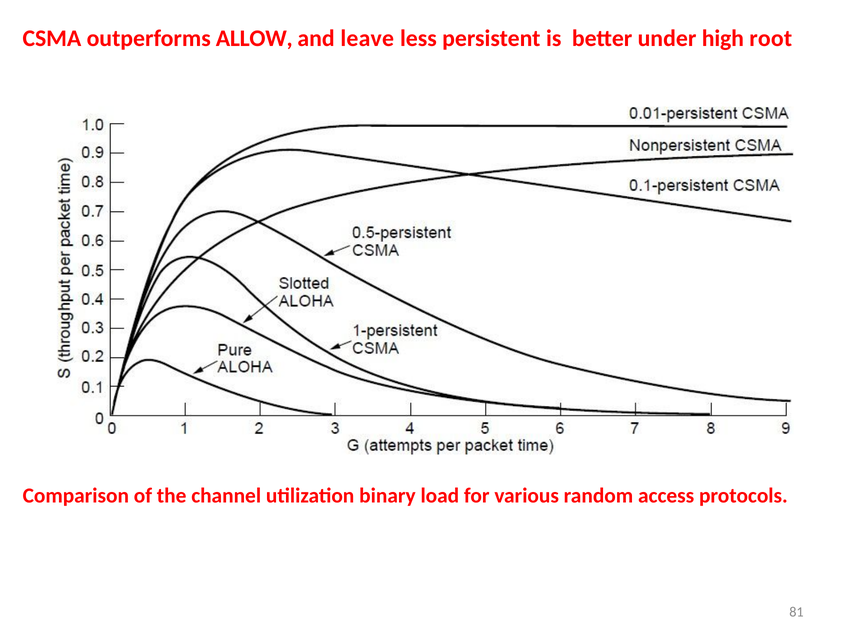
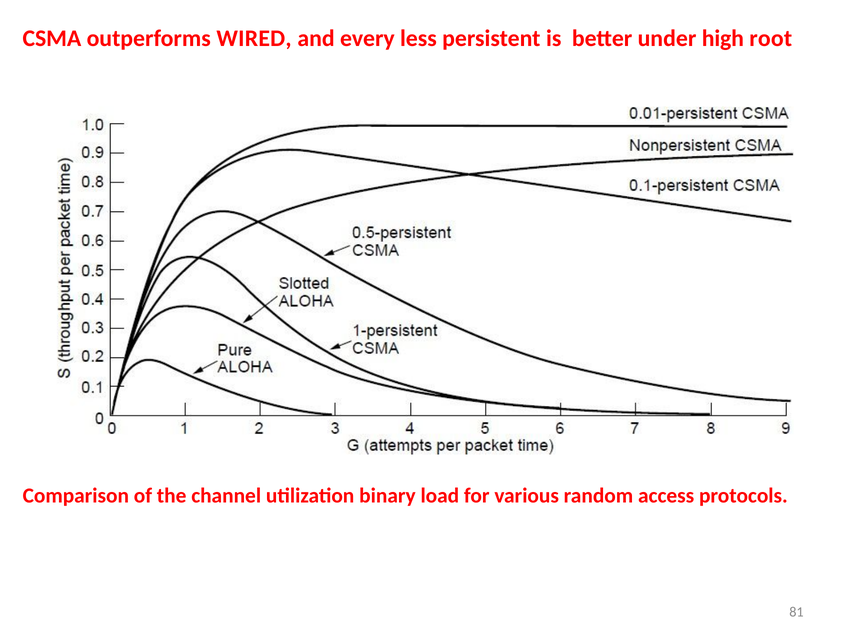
ALLOW: ALLOW -> WIRED
leave: leave -> every
